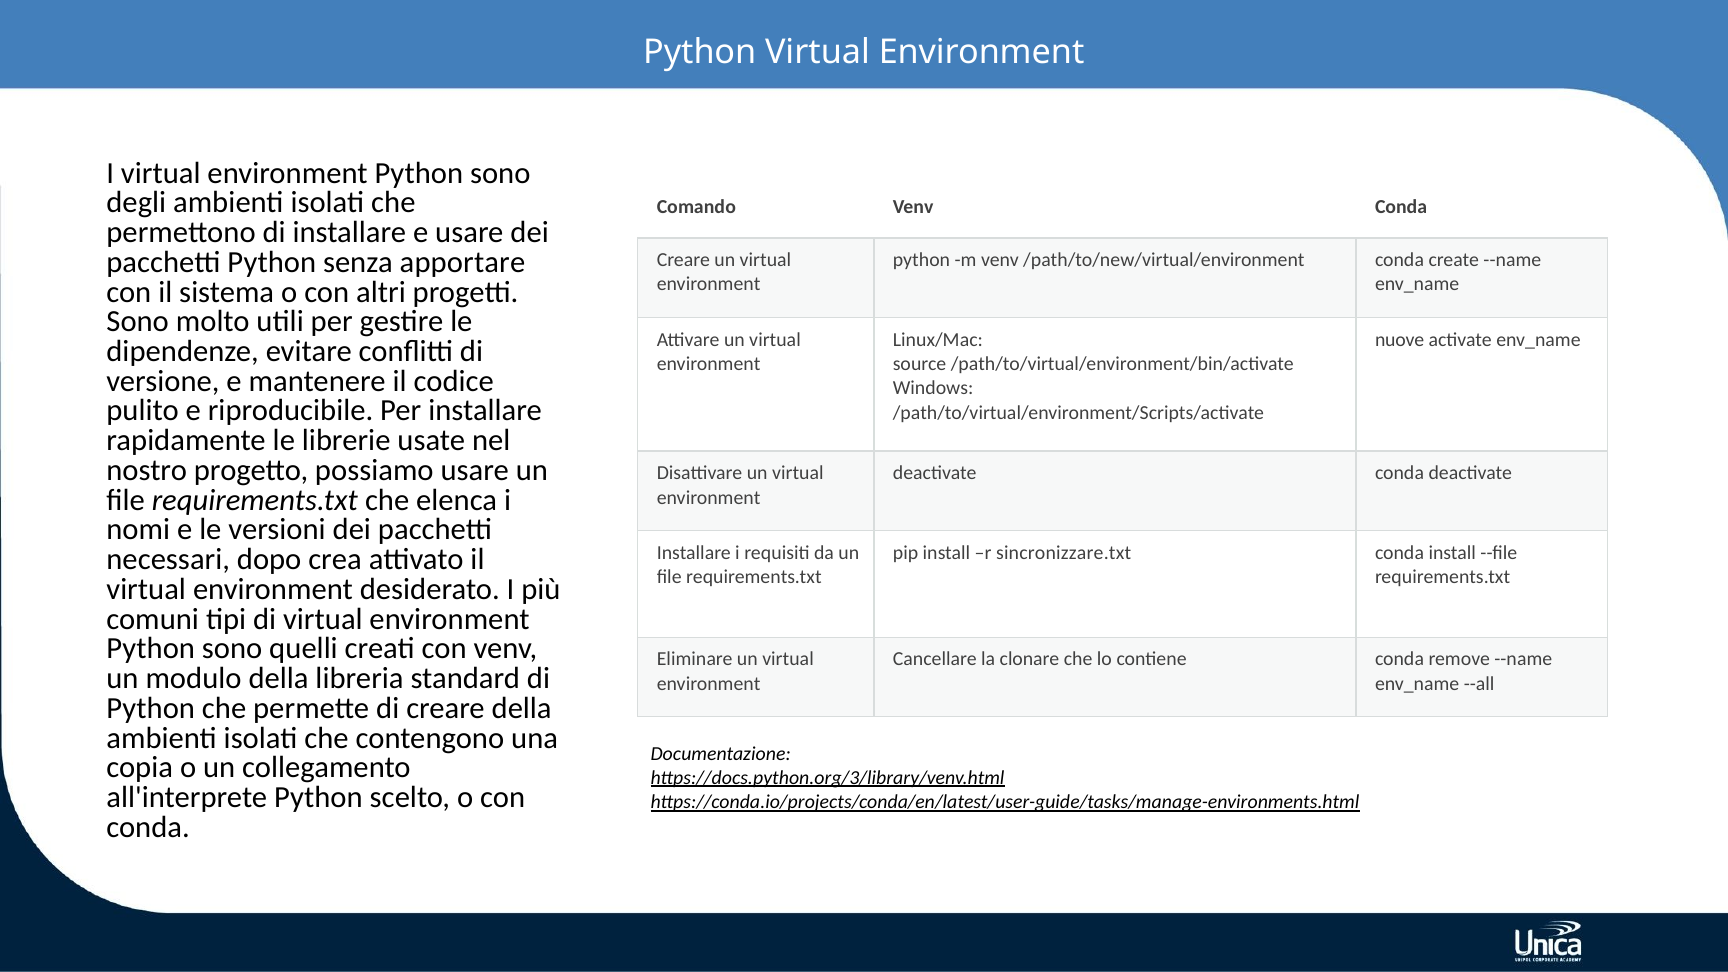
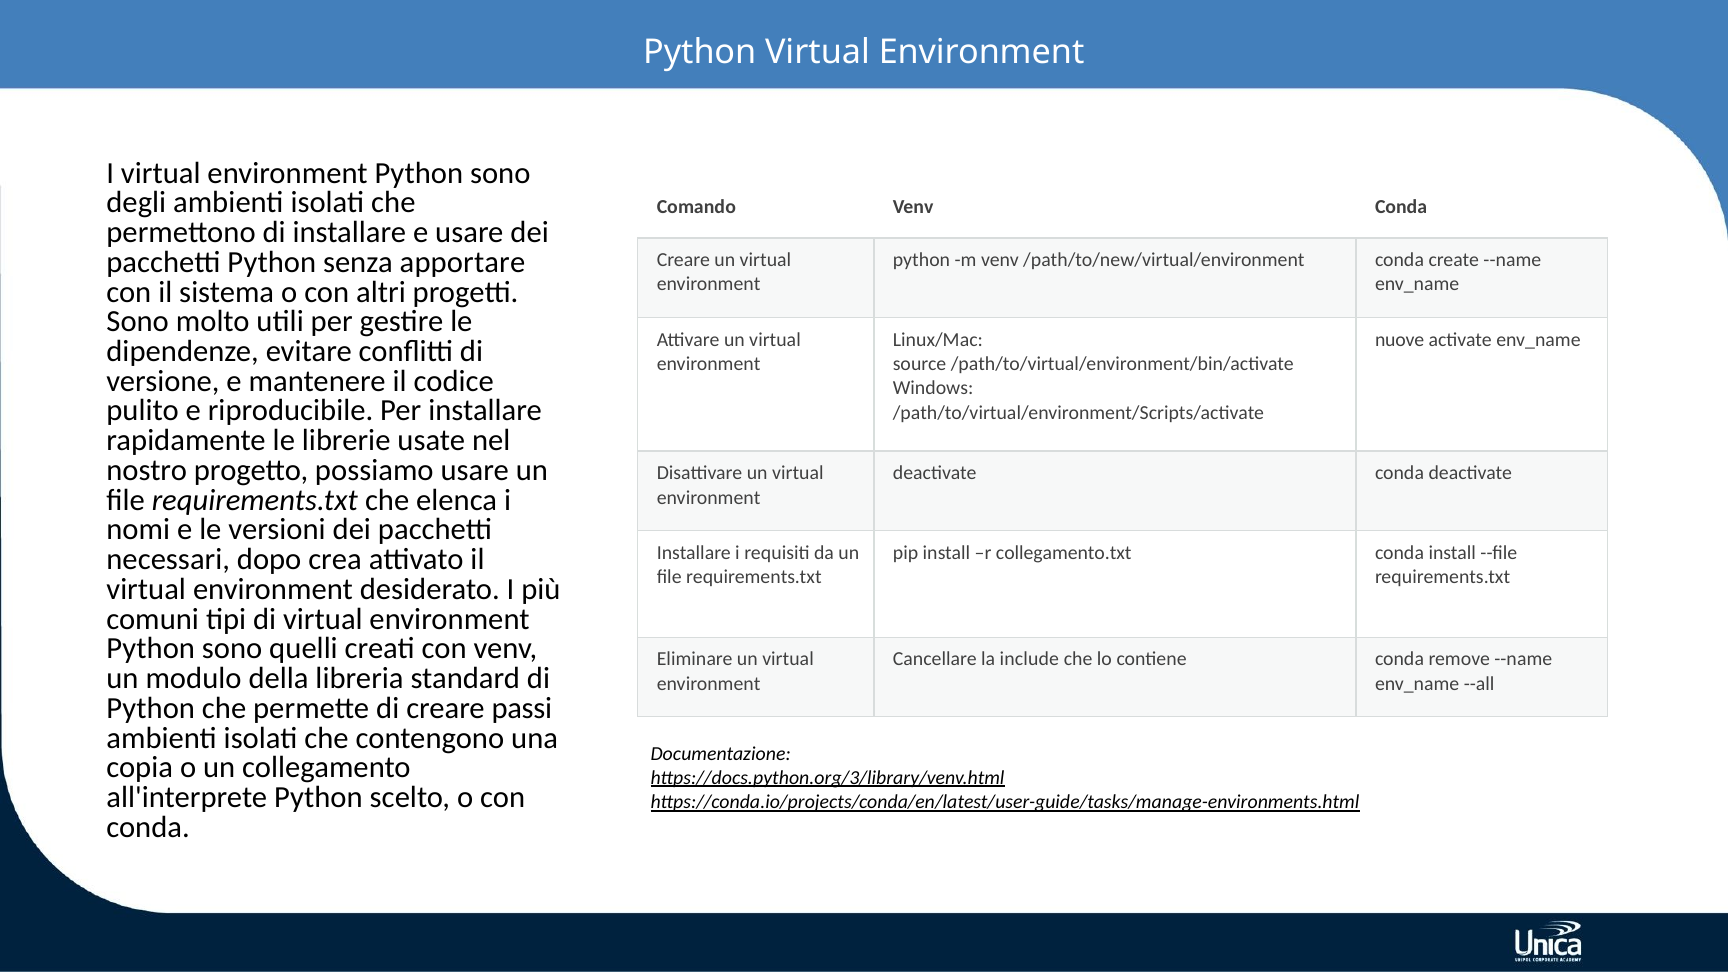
sincronizzare.txt: sincronizzare.txt -> collegamento.txt
clonare: clonare -> include
creare della: della -> passi
